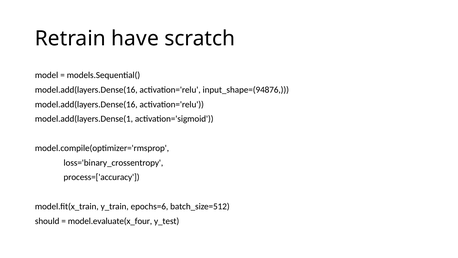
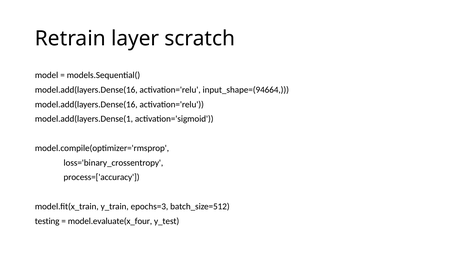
have: have -> layer
input_shape=(94876: input_shape=(94876 -> input_shape=(94664
epochs=6: epochs=6 -> epochs=3
should: should -> testing
